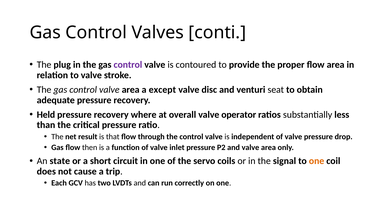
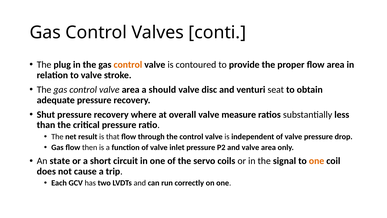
control at (128, 65) colour: purple -> orange
except: except -> should
Held: Held -> Shut
operator: operator -> measure
